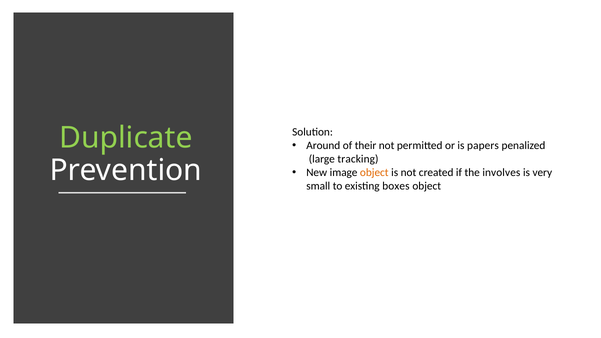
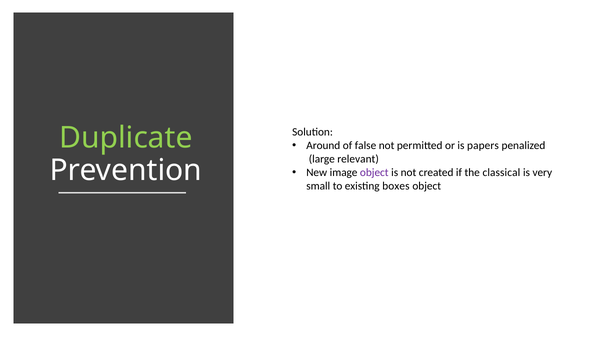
their: their -> false
tracking: tracking -> relevant
object at (374, 173) colour: orange -> purple
involves: involves -> classical
